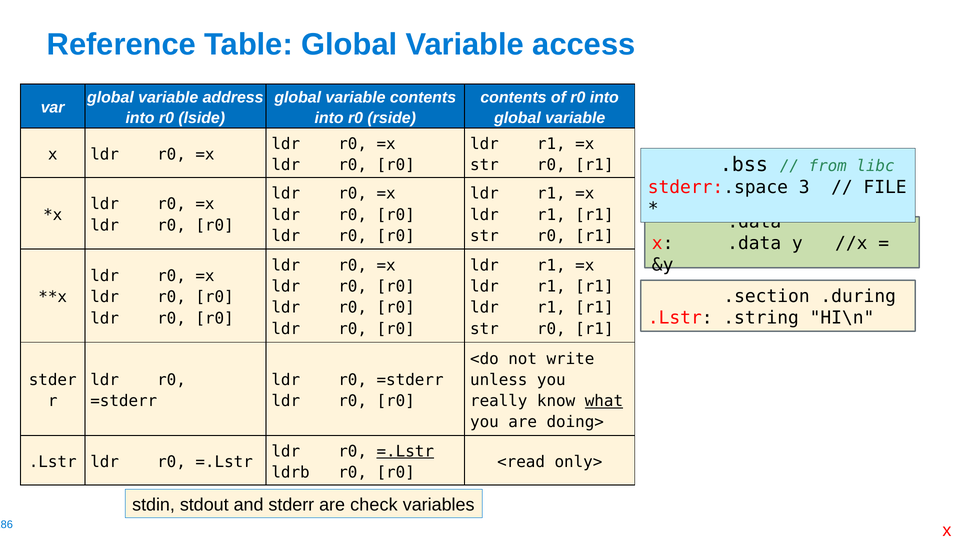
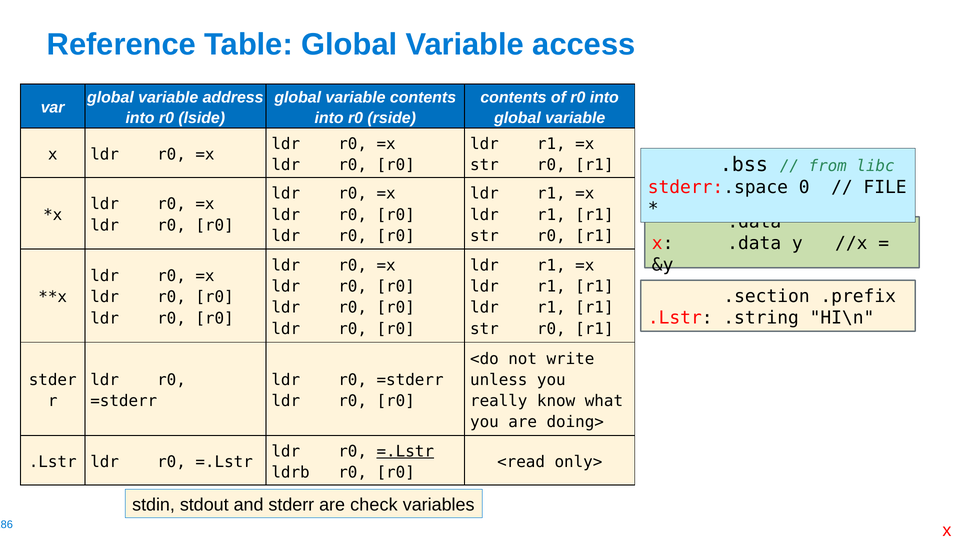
3: 3 -> 0
.during: .during -> .prefix
what underline: present -> none
